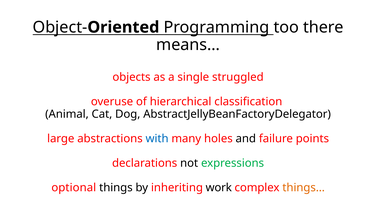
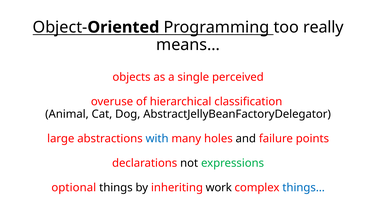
there: there -> really
struggled: struggled -> perceived
things… colour: orange -> blue
